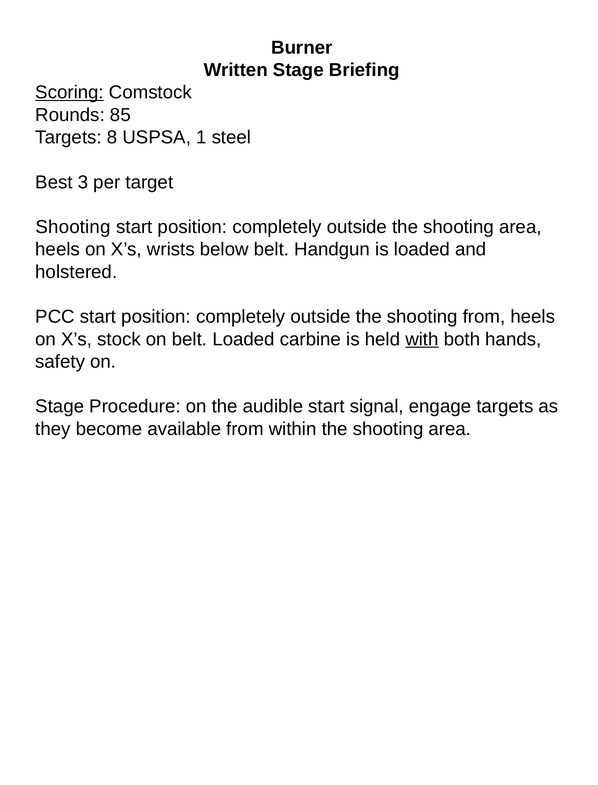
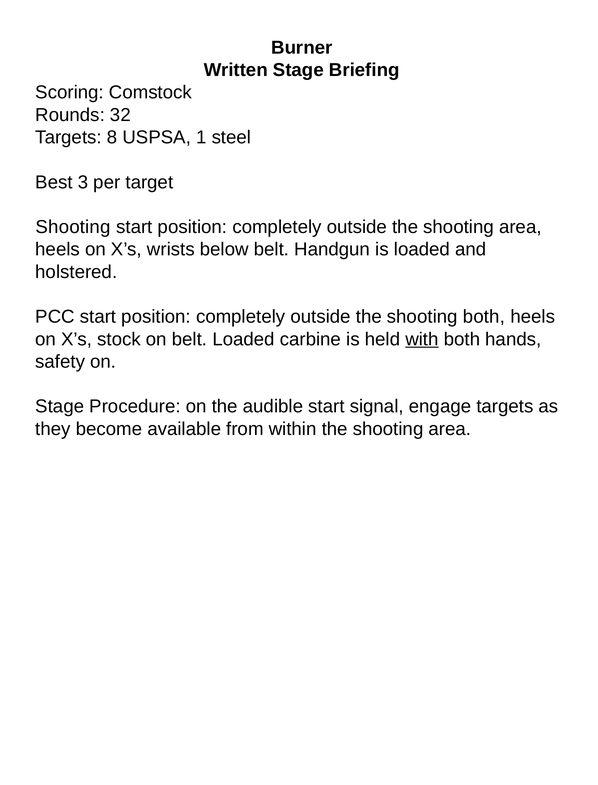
Scoring underline: present -> none
85: 85 -> 32
shooting from: from -> both
